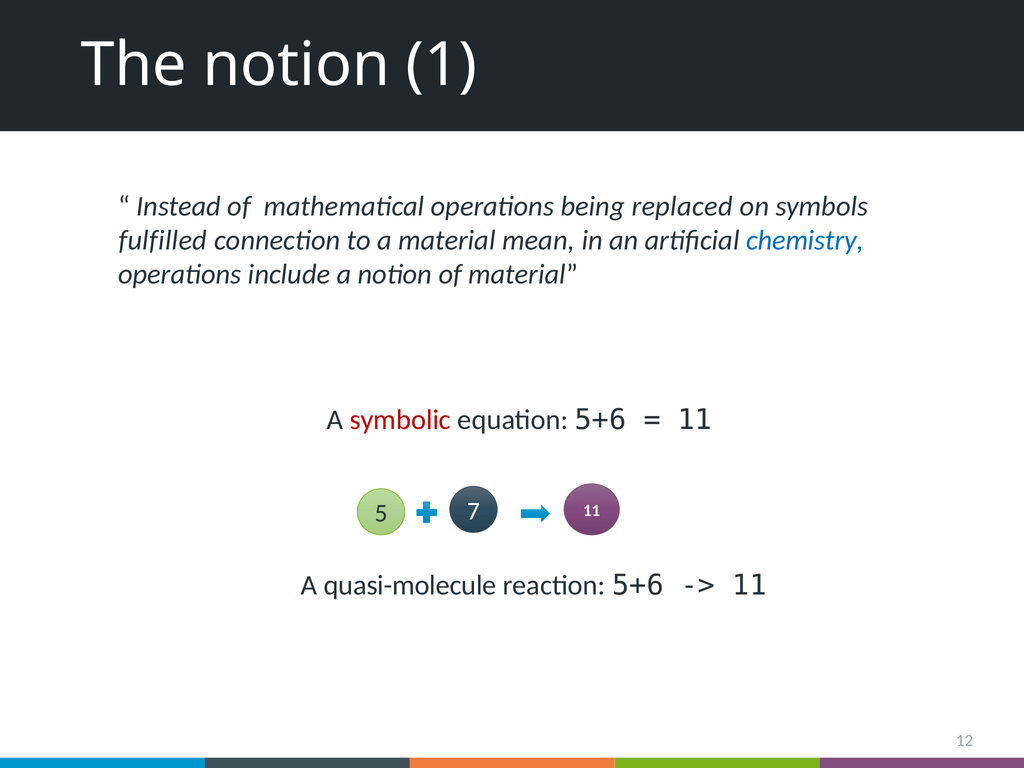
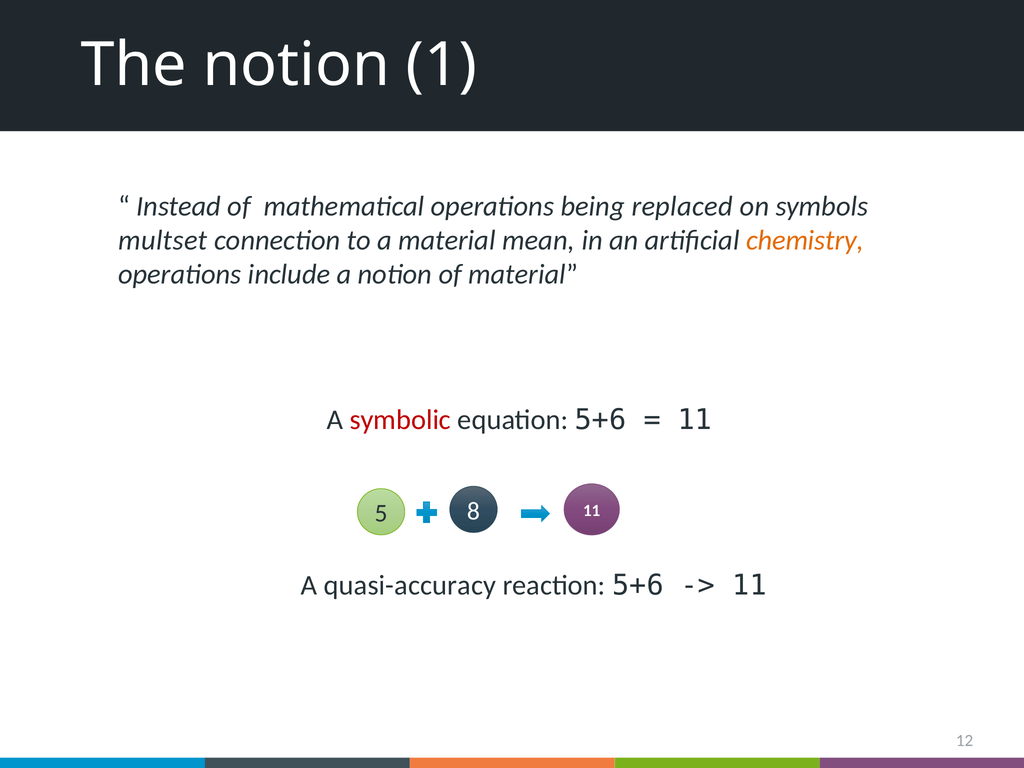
fulfilled: fulfilled -> multset
chemistry colour: blue -> orange
7: 7 -> 8
quasi-molecule: quasi-molecule -> quasi-accuracy
